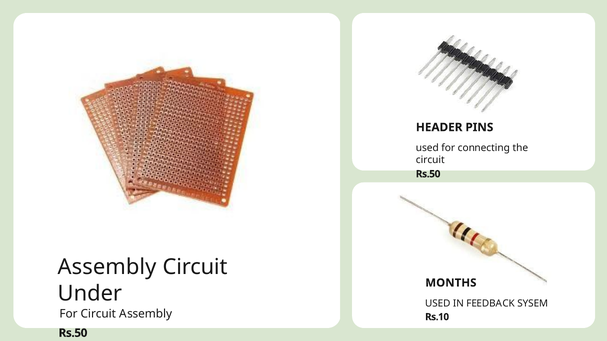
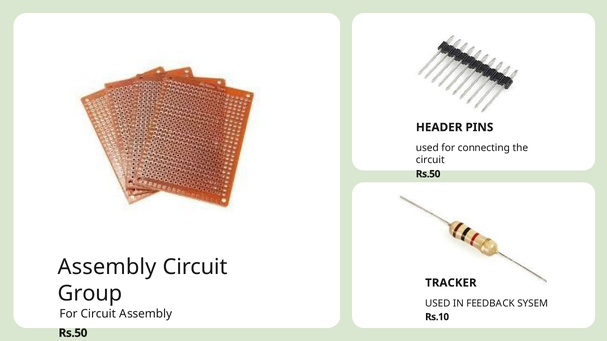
MONTHS: MONTHS -> TRACKER
Under: Under -> Group
